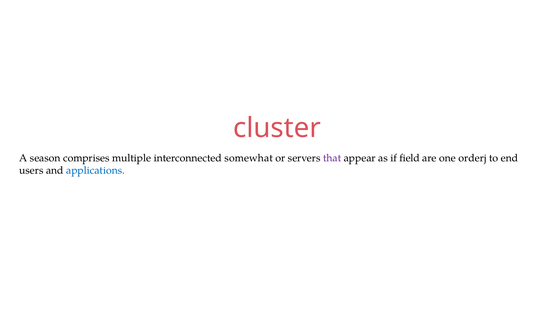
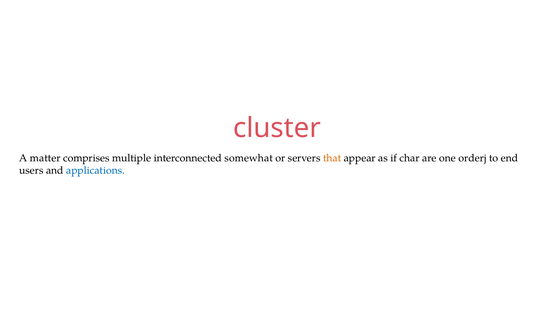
season: season -> matter
that colour: purple -> orange
field: field -> char
